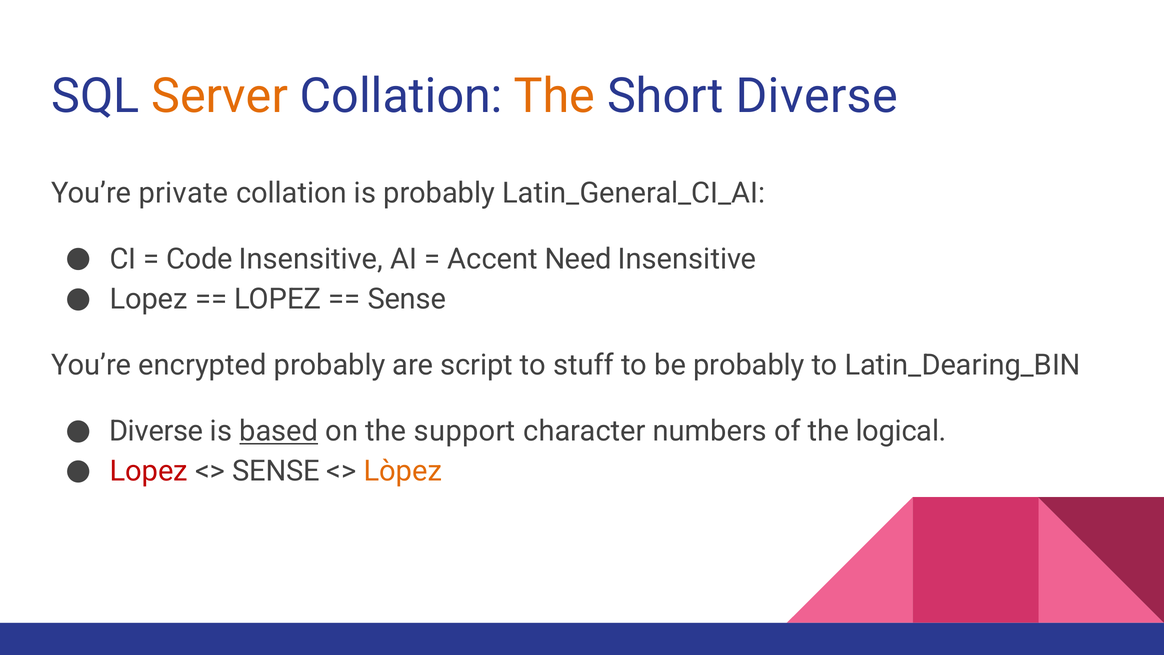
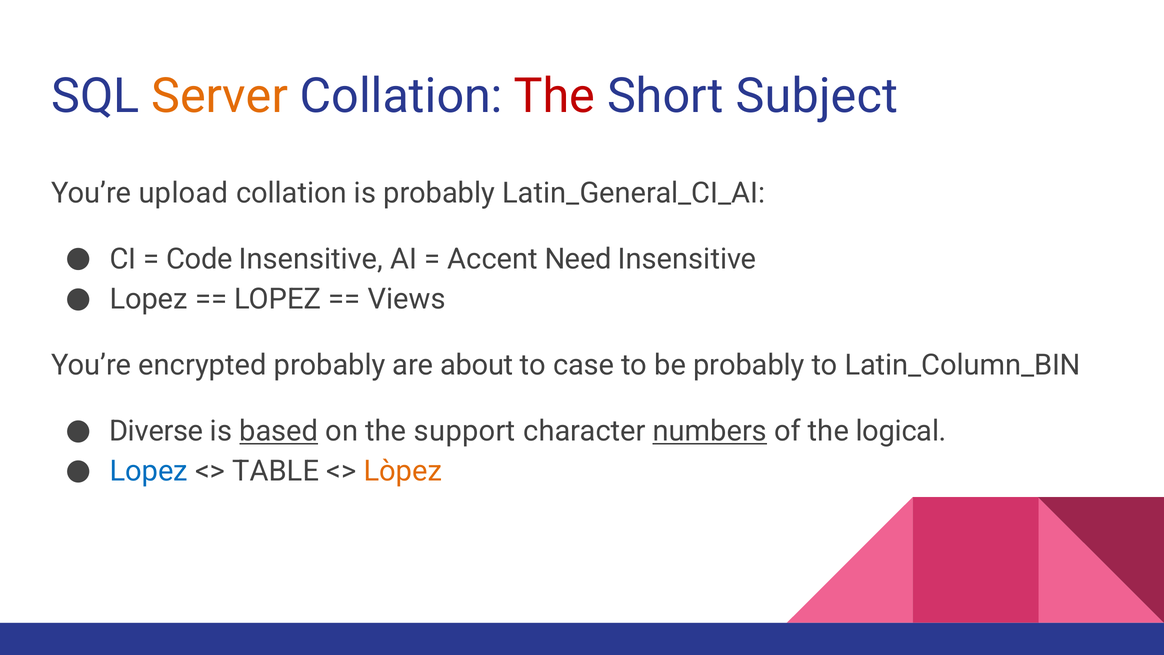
The at (554, 96) colour: orange -> red
Short Diverse: Diverse -> Subject
private: private -> upload
Sense at (407, 299): Sense -> Views
script: script -> about
stuff: stuff -> case
Latin_Dearing_BIN: Latin_Dearing_BIN -> Latin_Column_BIN
numbers underline: none -> present
Lopez at (149, 471) colour: red -> blue
SENSE at (276, 471): SENSE -> TABLE
